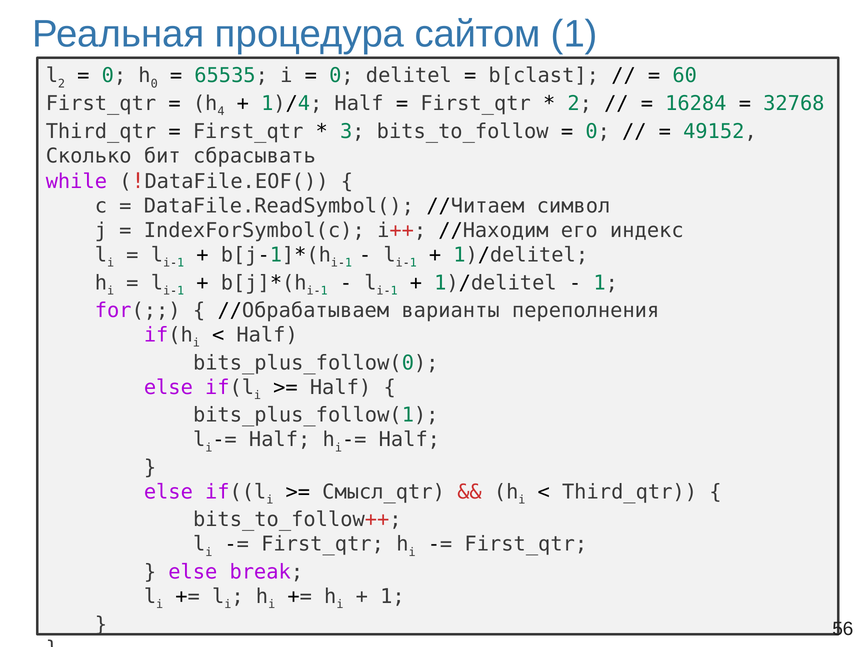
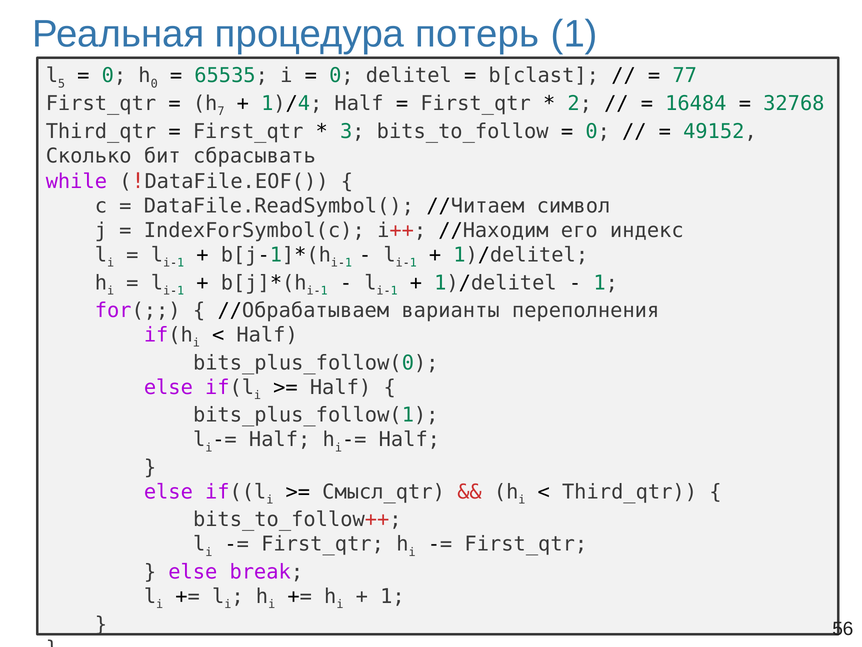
сайтом: сайтом -> потерь
2 at (62, 84): 2 -> 5
60: 60 -> 77
4: 4 -> 7
16284: 16284 -> 16484
